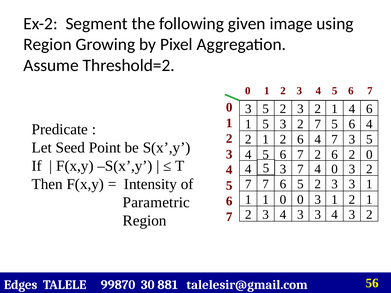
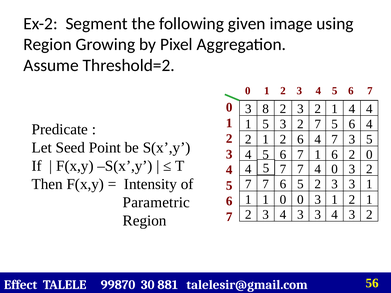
5 at (266, 109): 5 -> 8
4 6: 6 -> 4
7 2: 2 -> 1
3 at (283, 169): 3 -> 7
Edges: Edges -> Effect
